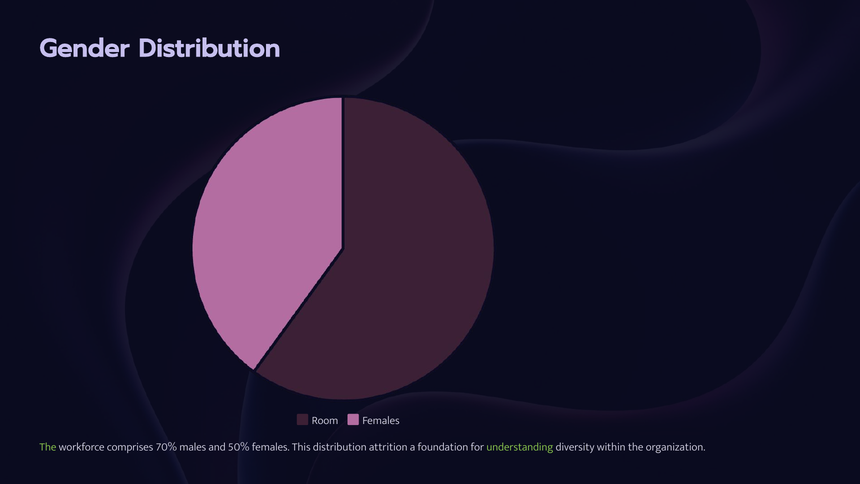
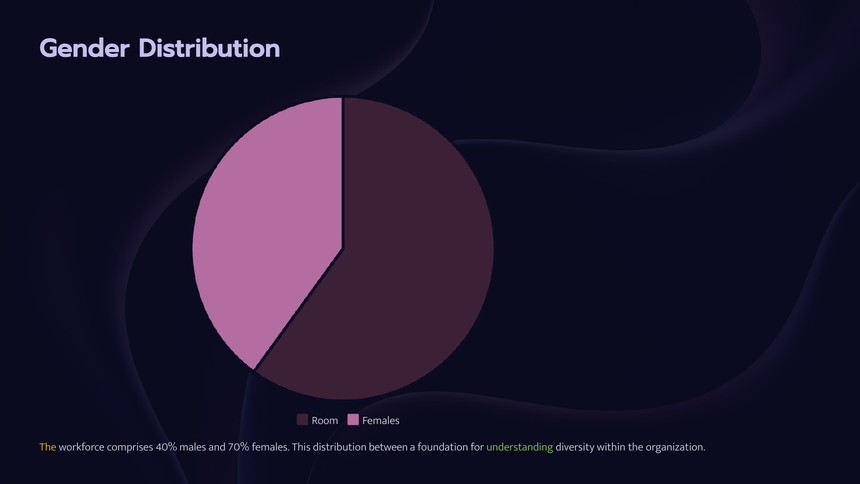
The at (48, 447) colour: light green -> yellow
70%: 70% -> 40%
50%: 50% -> 70%
attrition: attrition -> between
